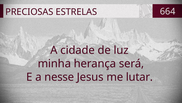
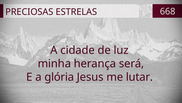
664: 664 -> 668
nesse: nesse -> glória
